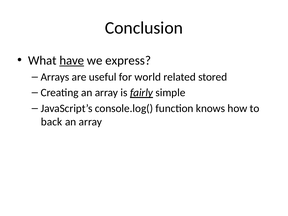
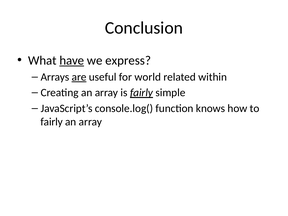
are underline: none -> present
stored: stored -> within
back at (52, 122): back -> fairly
